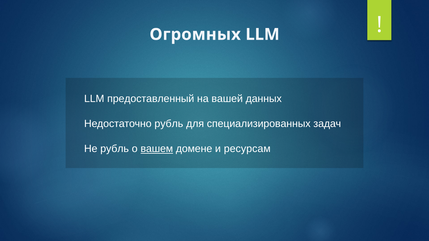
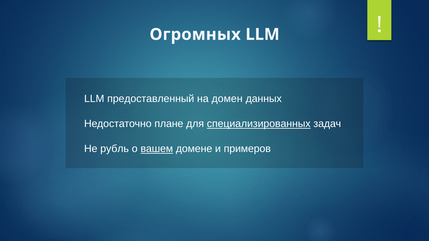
вашей: вашей -> домен
Недостаточно рубль: рубль -> плане
специализированных underline: none -> present
ресурсам: ресурсам -> примеров
